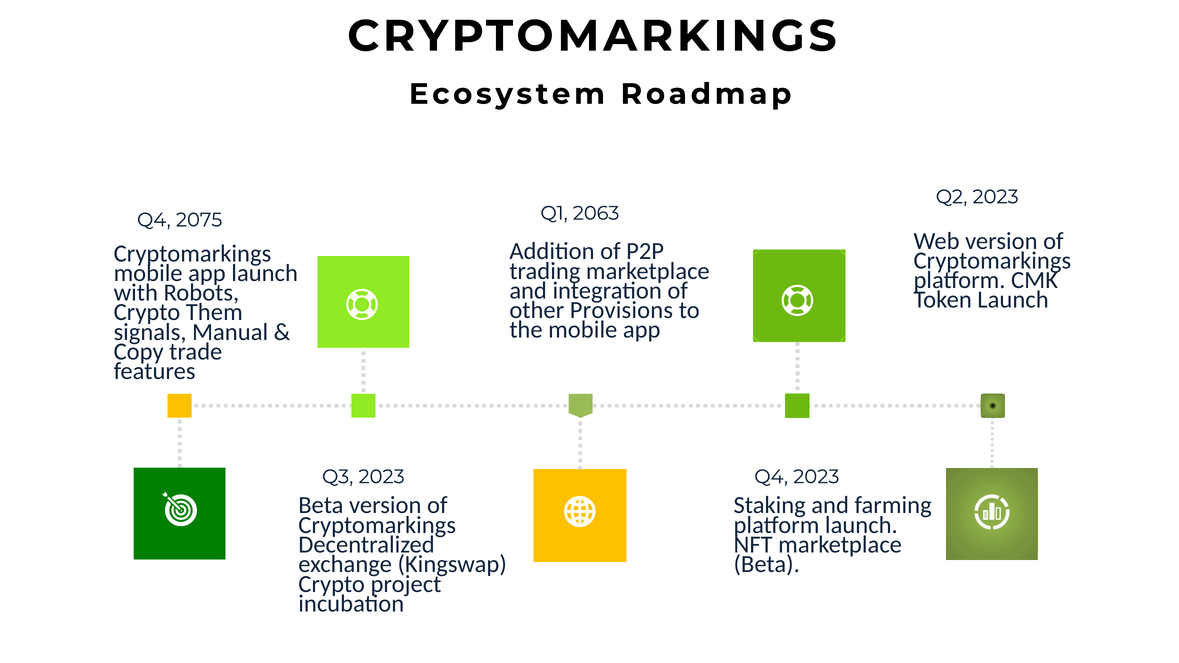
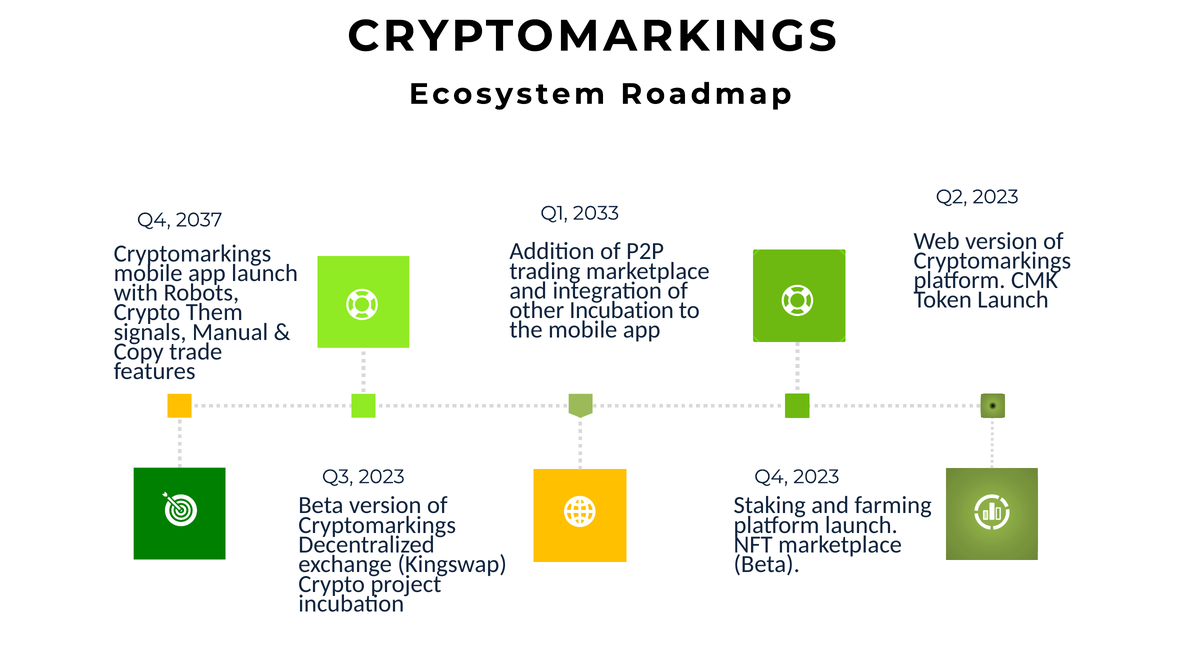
2075: 2075 -> 2037
2063: 2063 -> 2033
other Provisions: Provisions -> Incubation
